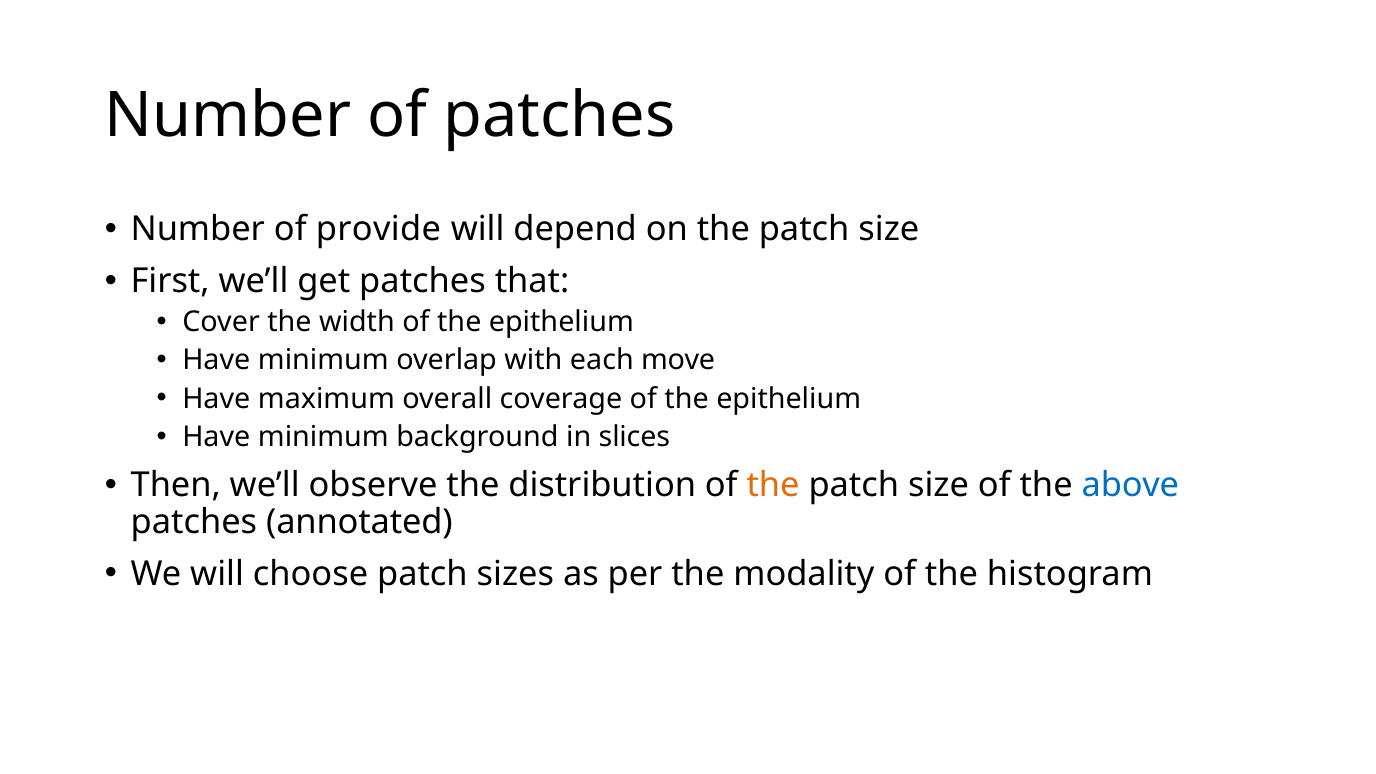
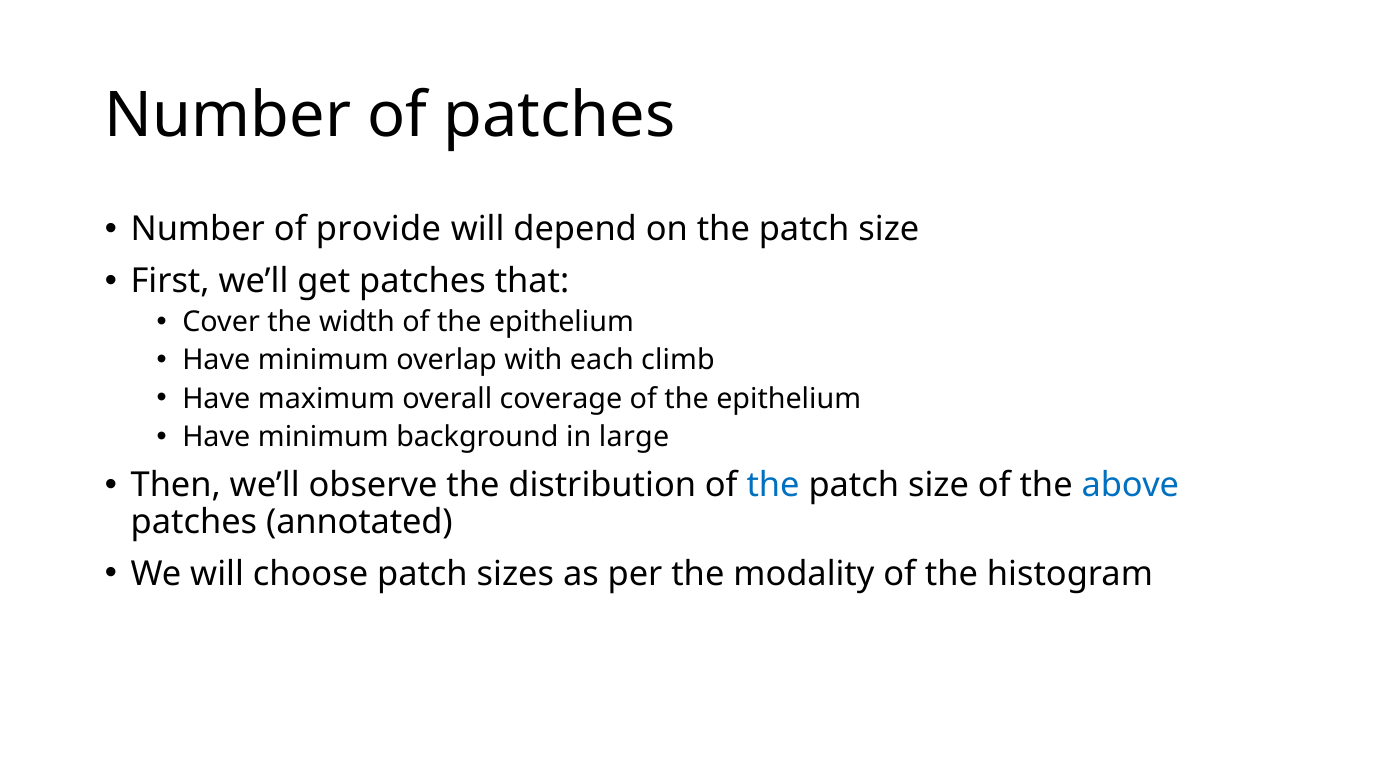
move: move -> climb
slices: slices -> large
the at (773, 485) colour: orange -> blue
